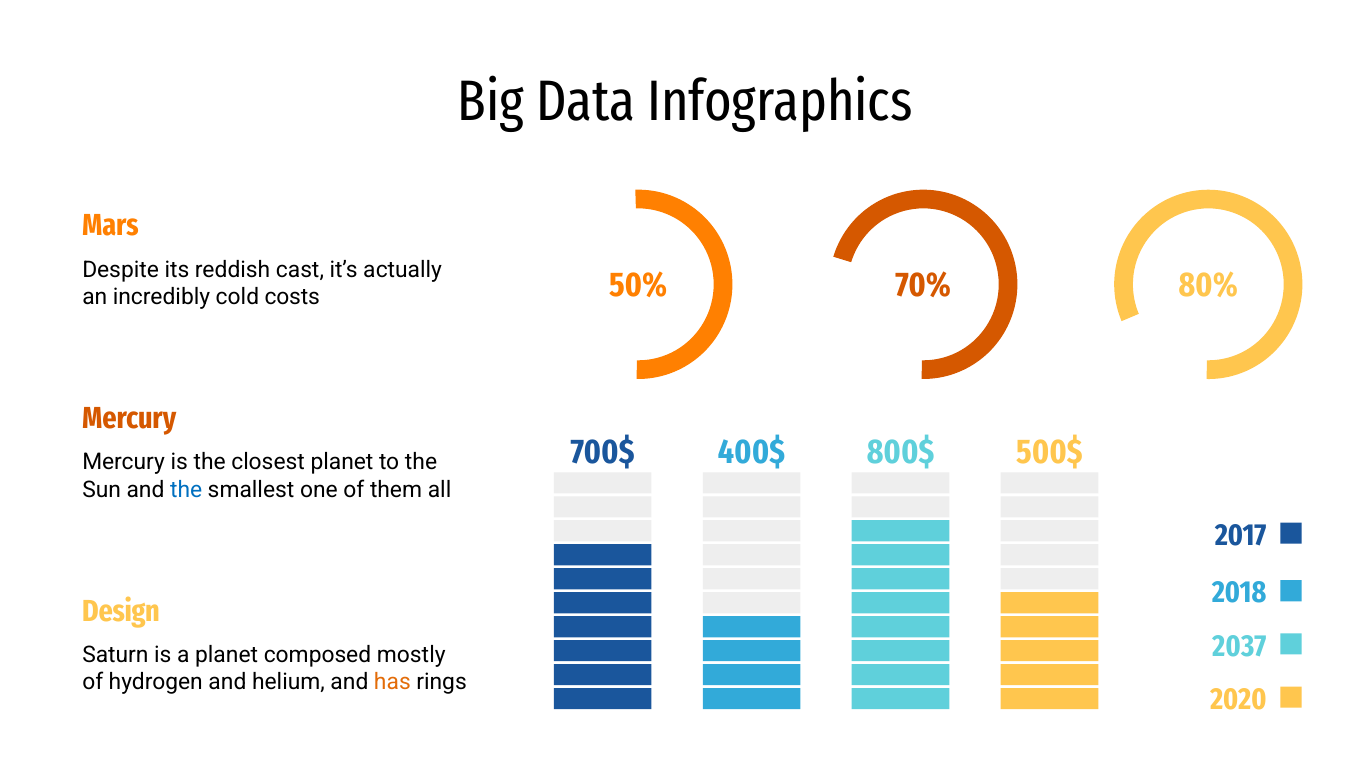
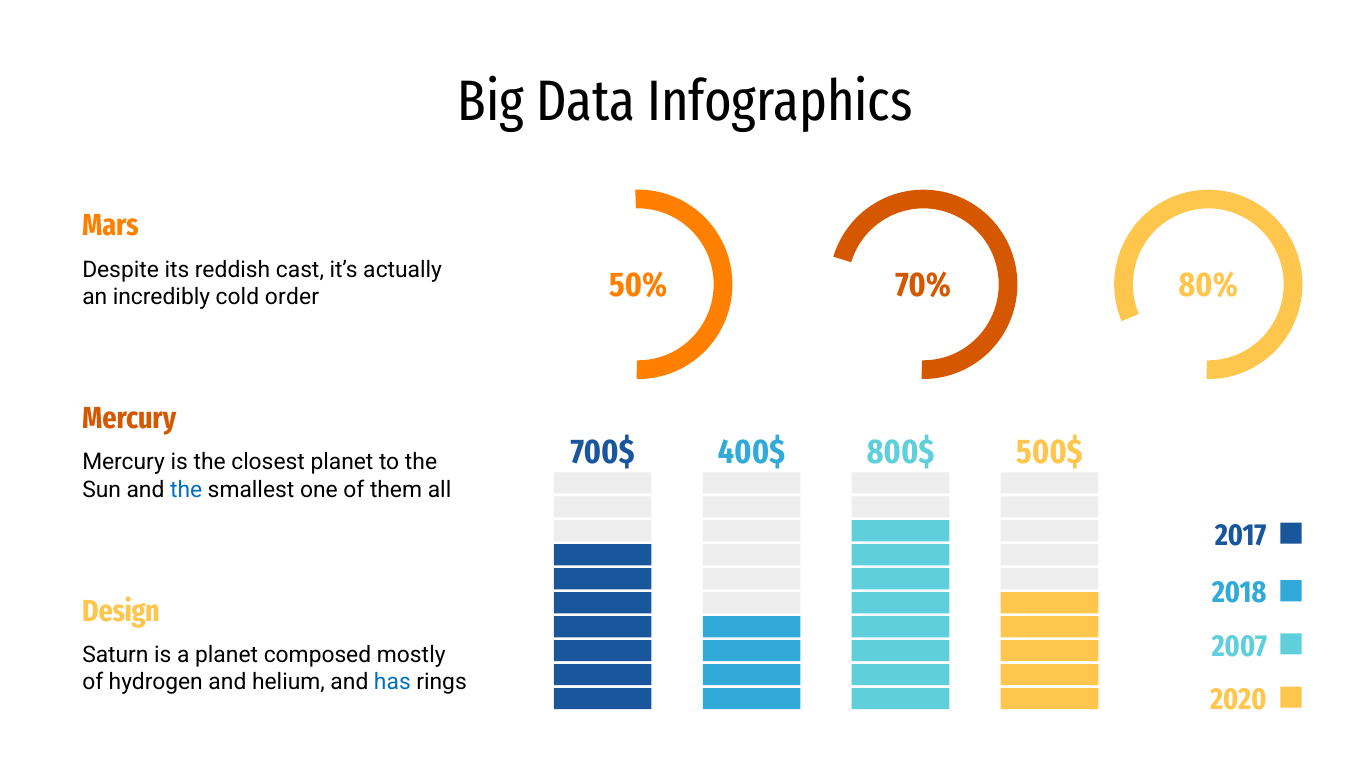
costs: costs -> order
2037: 2037 -> 2007
has colour: orange -> blue
